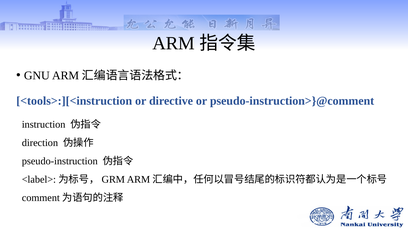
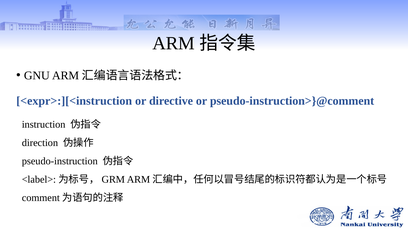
<tools>:][<instruction: <tools>:][<instruction -> <expr>:][<instruction
